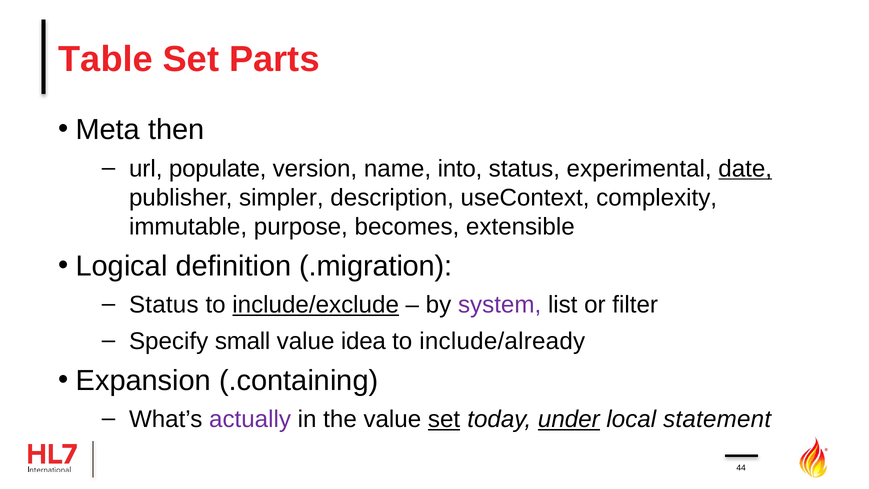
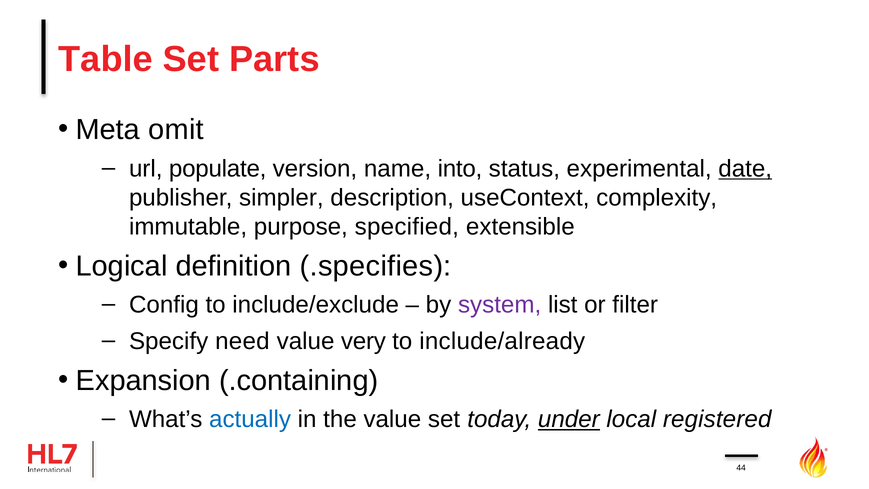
then: then -> omit
becomes: becomes -> specified
.migration: .migration -> .specifies
Status at (164, 305): Status -> Config
include/exclude underline: present -> none
small: small -> need
idea: idea -> very
actually colour: purple -> blue
set at (444, 419) underline: present -> none
statement: statement -> registered
